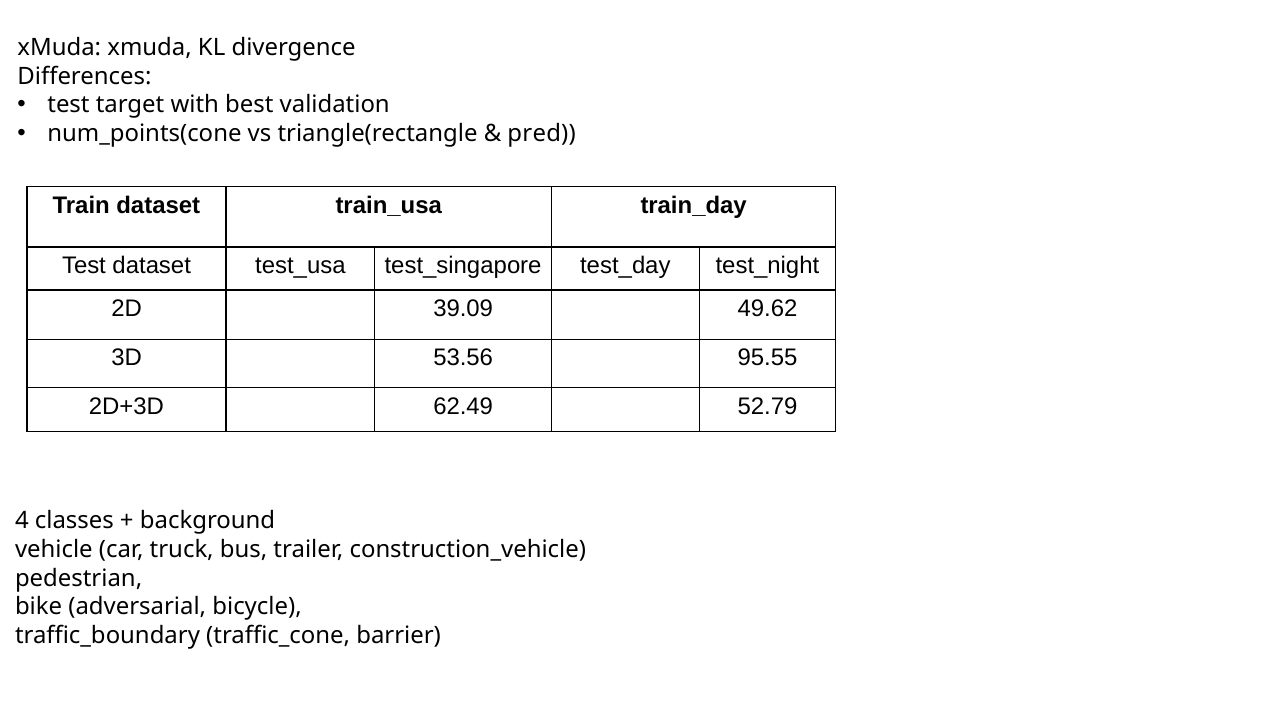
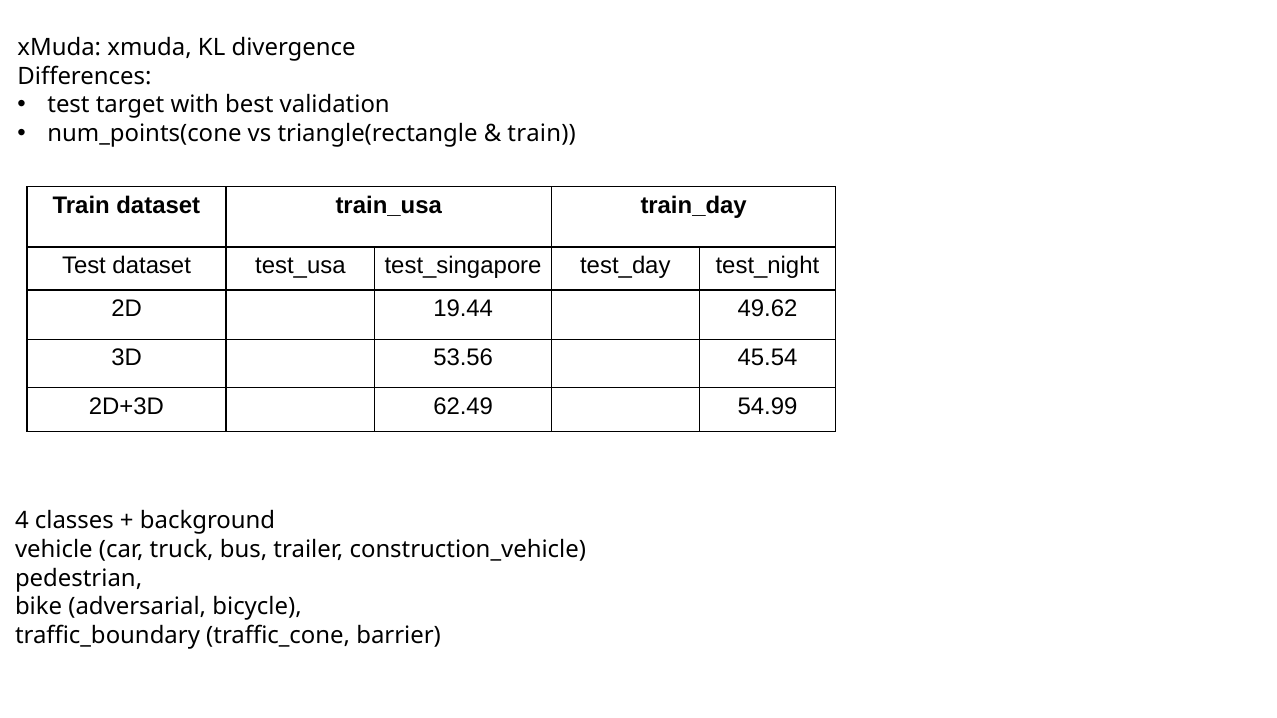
pred at (542, 134): pred -> train
39.09: 39.09 -> 19.44
95.55: 95.55 -> 45.54
52.79: 52.79 -> 54.99
